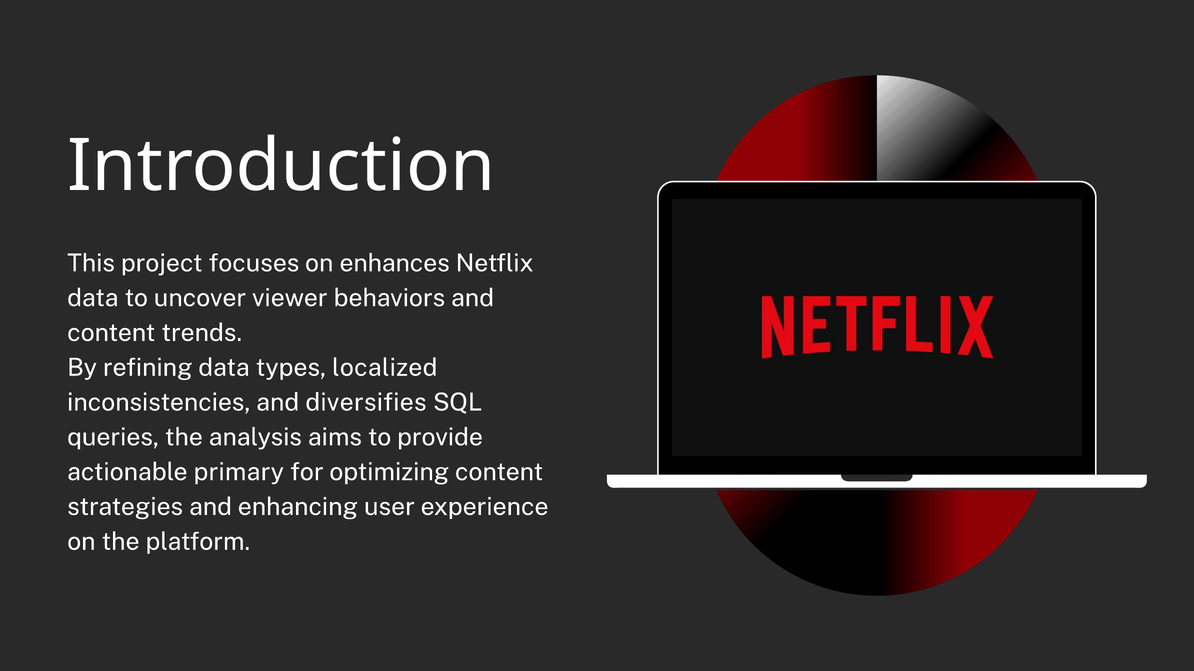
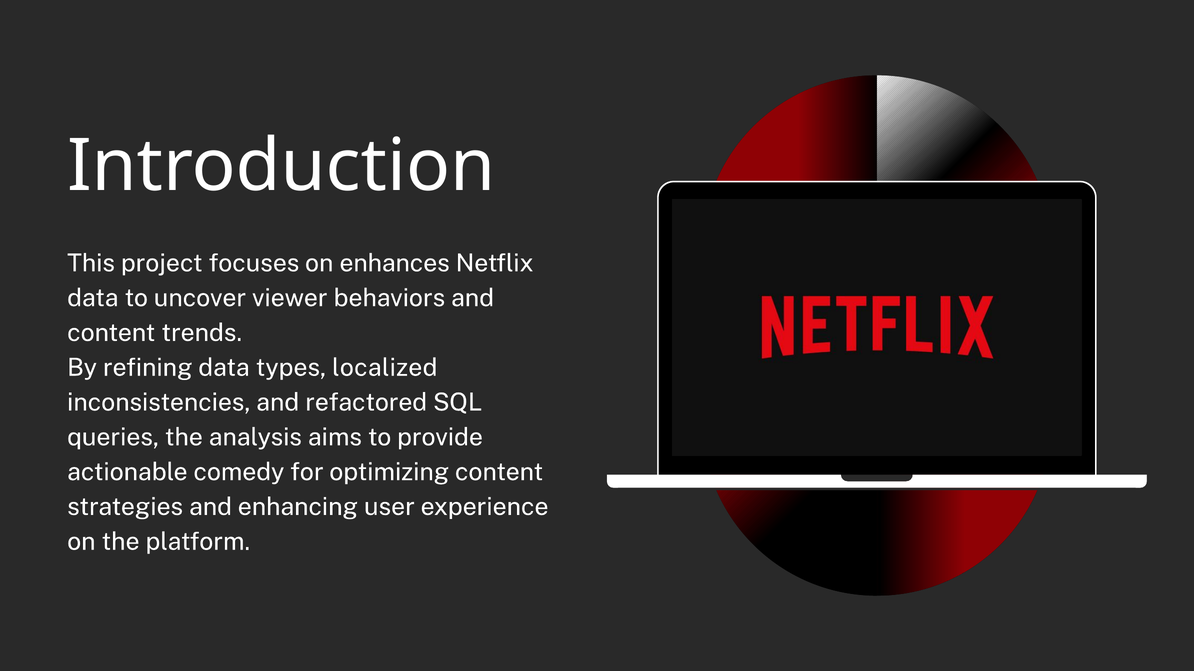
diversifies: diversifies -> refactored
primary: primary -> comedy
